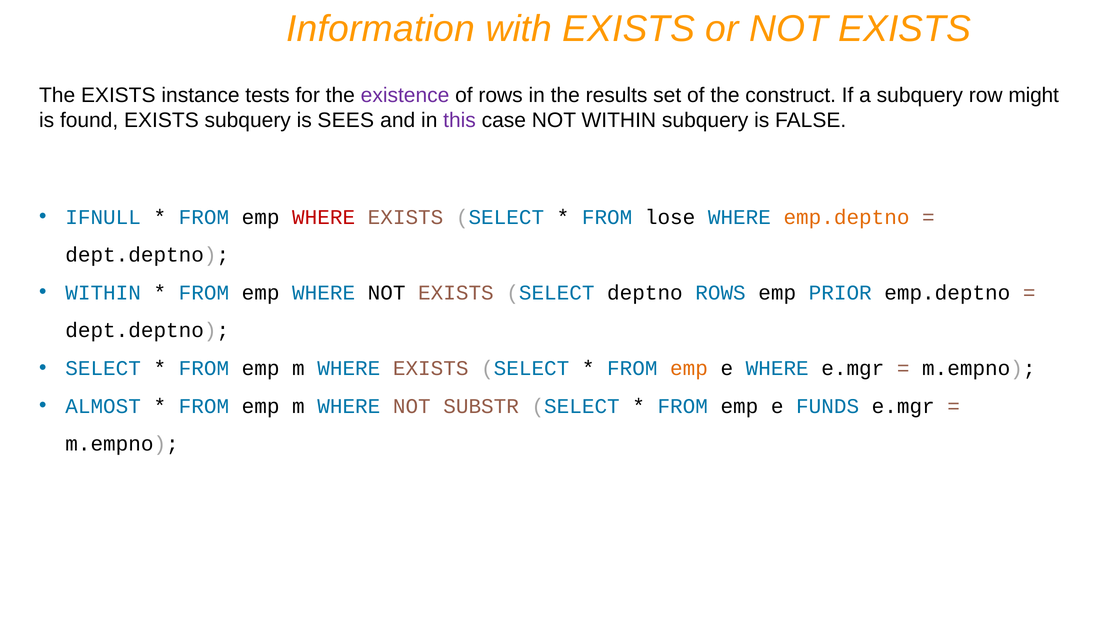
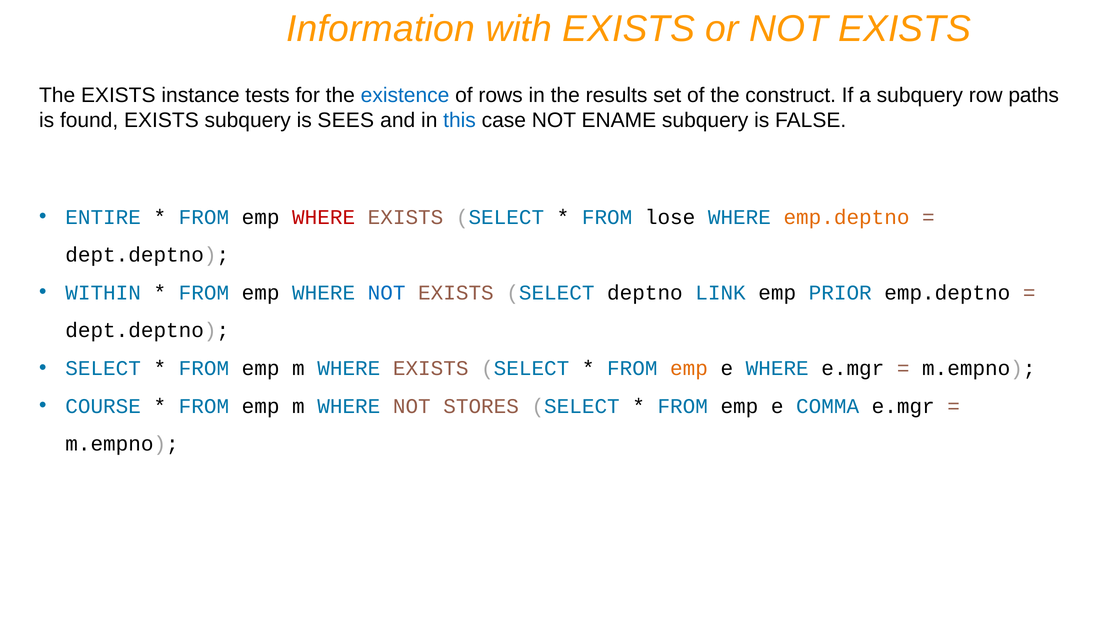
existence colour: purple -> blue
might: might -> paths
this colour: purple -> blue
NOT WITHIN: WITHIN -> ENAME
IFNULL: IFNULL -> ENTIRE
NOT at (387, 293) colour: black -> blue
deptno ROWS: ROWS -> LINK
ALMOST: ALMOST -> COURSE
SUBSTR: SUBSTR -> STORES
FUNDS: FUNDS -> COMMA
